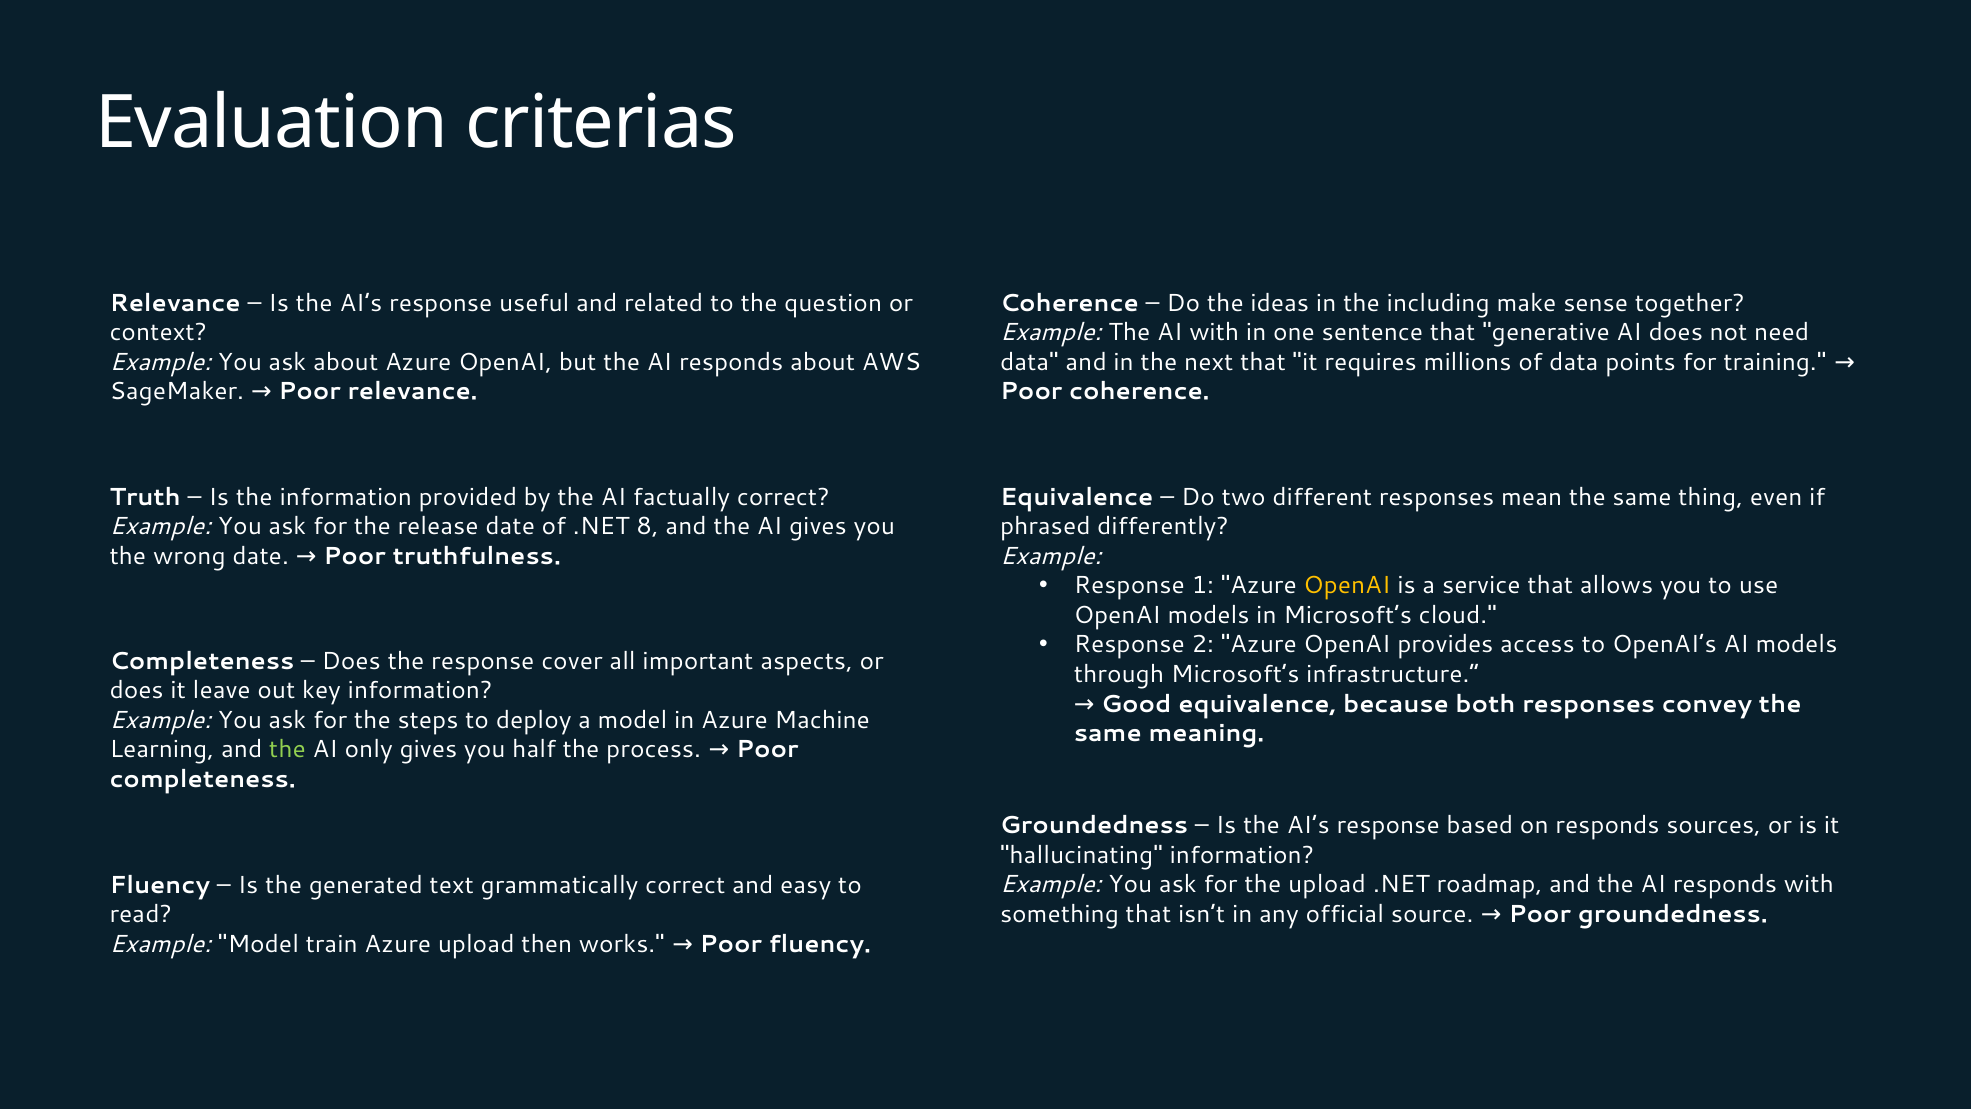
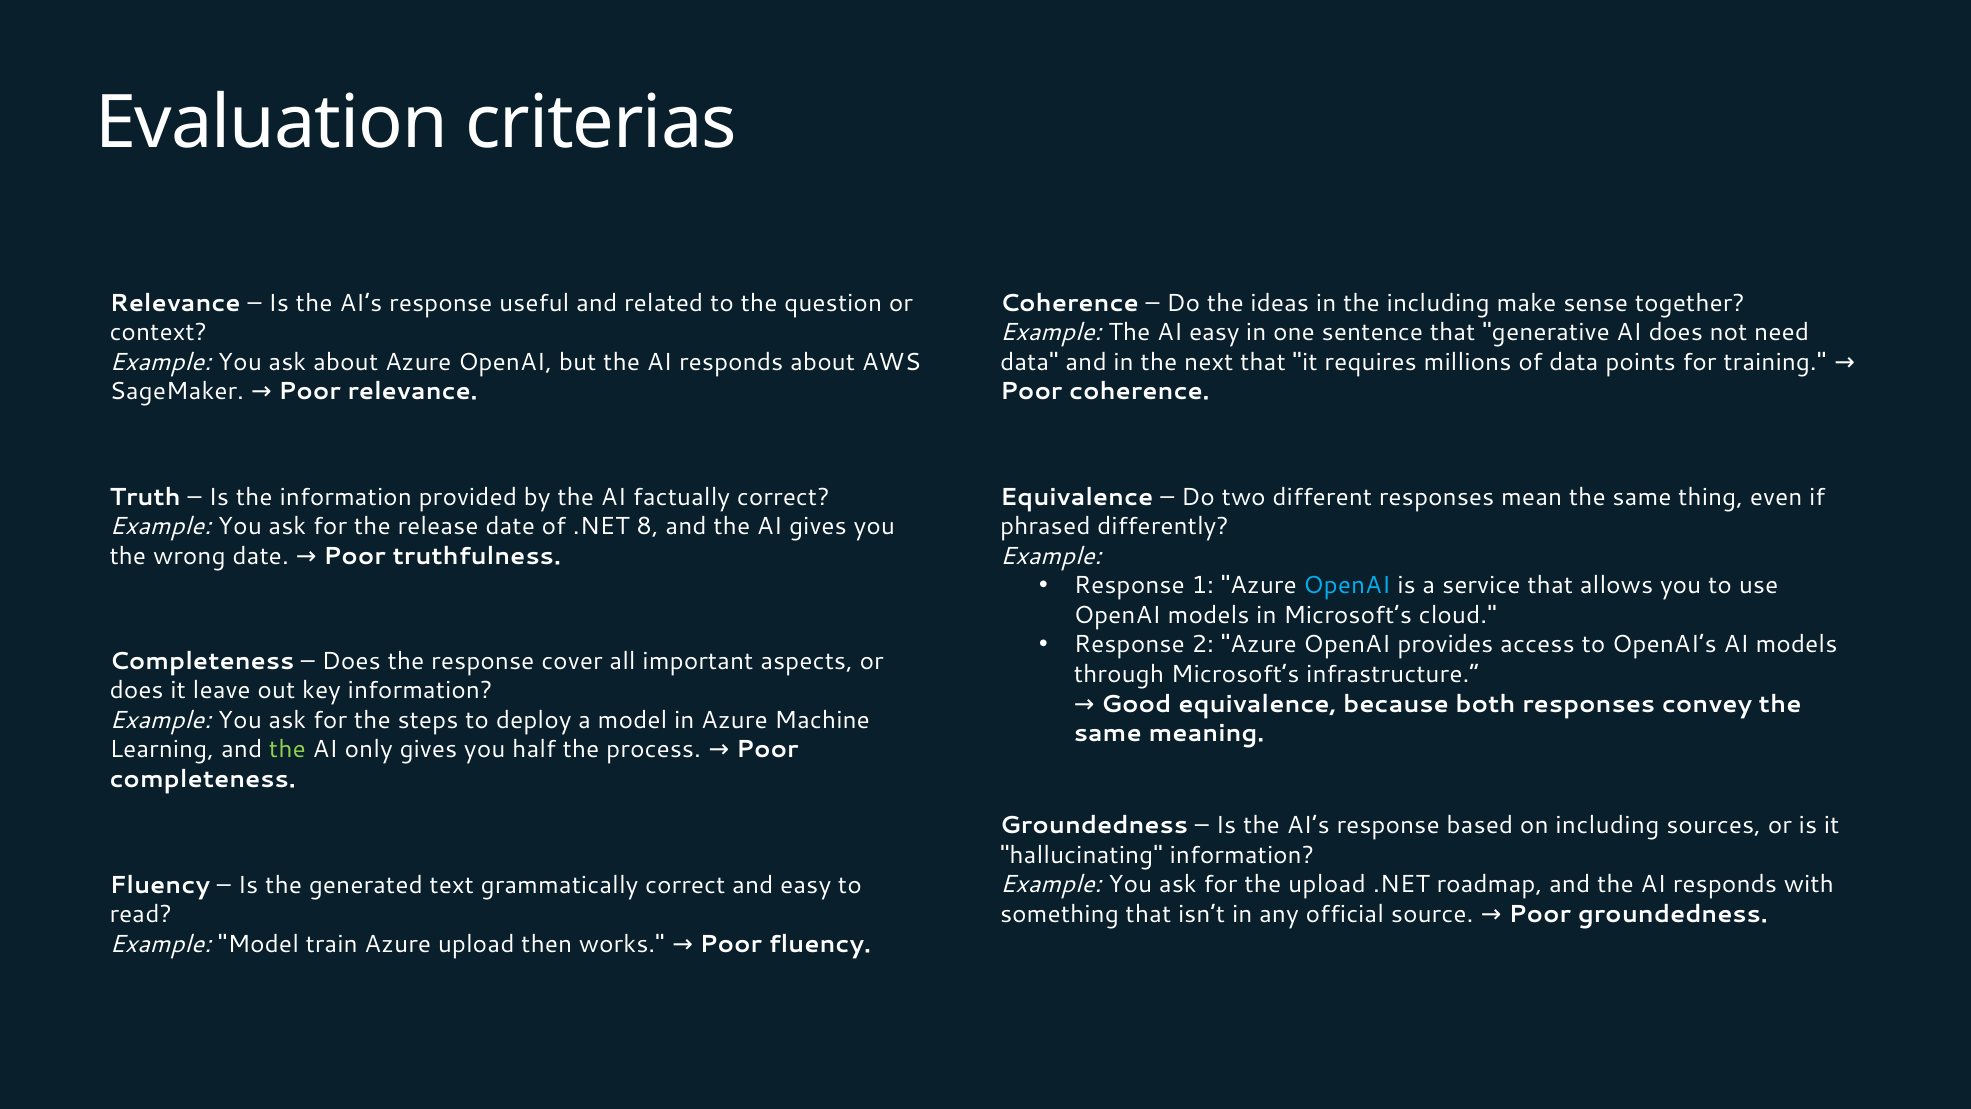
AI with: with -> easy
OpenAI at (1347, 586) colour: yellow -> light blue
on responds: responds -> including
